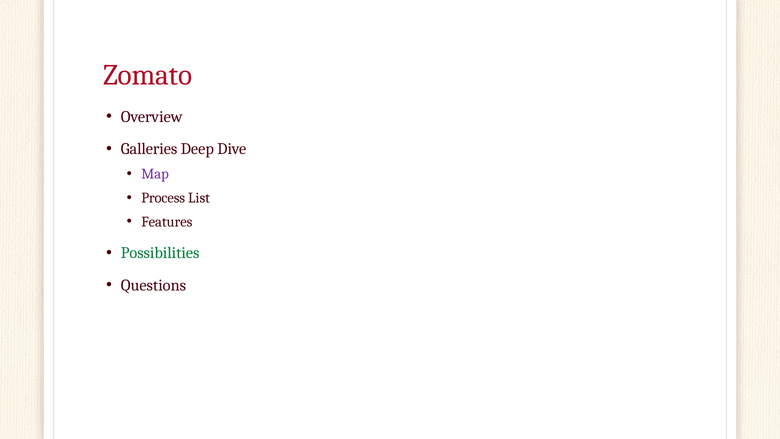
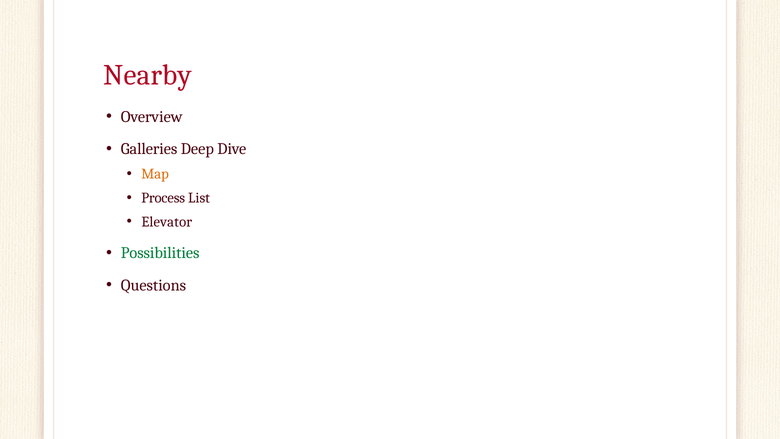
Zomato: Zomato -> Nearby
Map colour: purple -> orange
Features: Features -> Elevator
